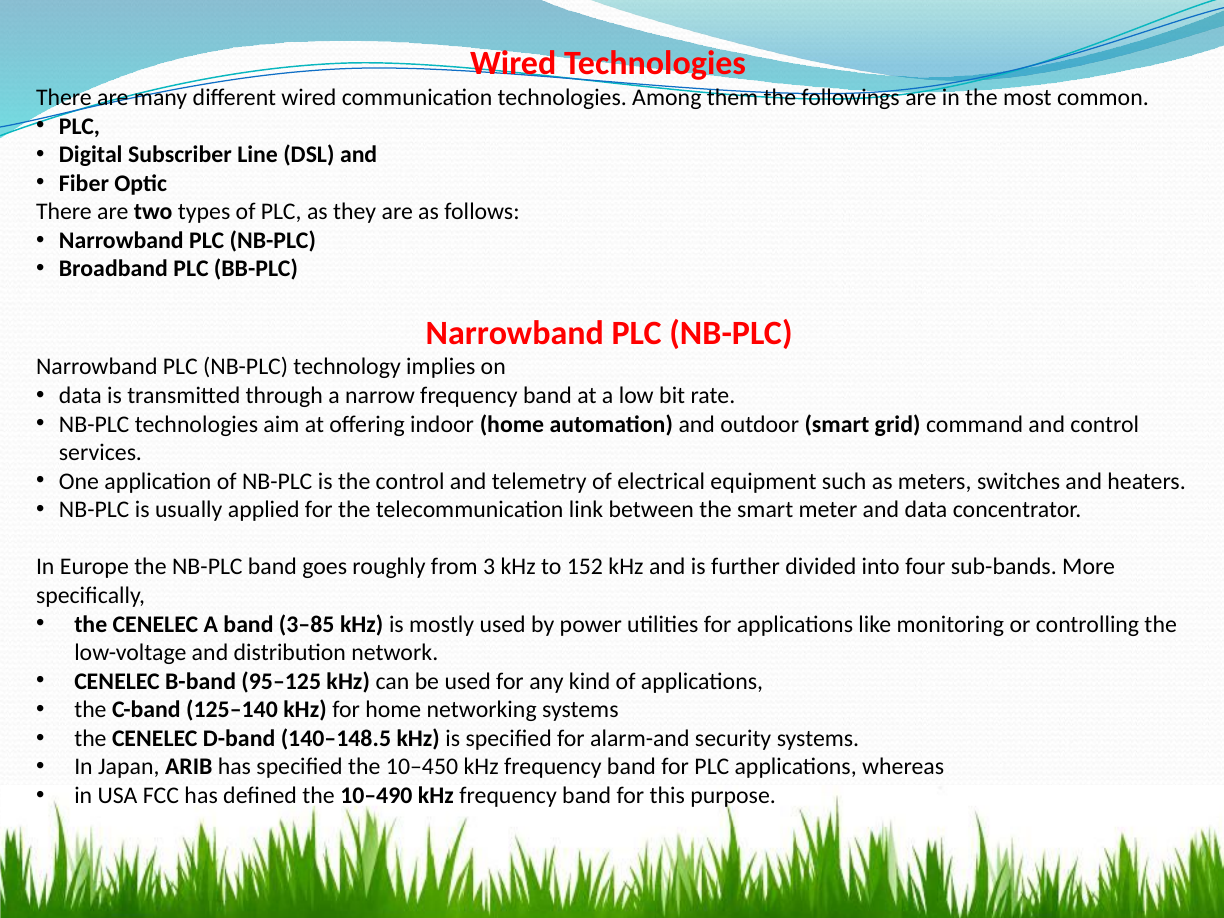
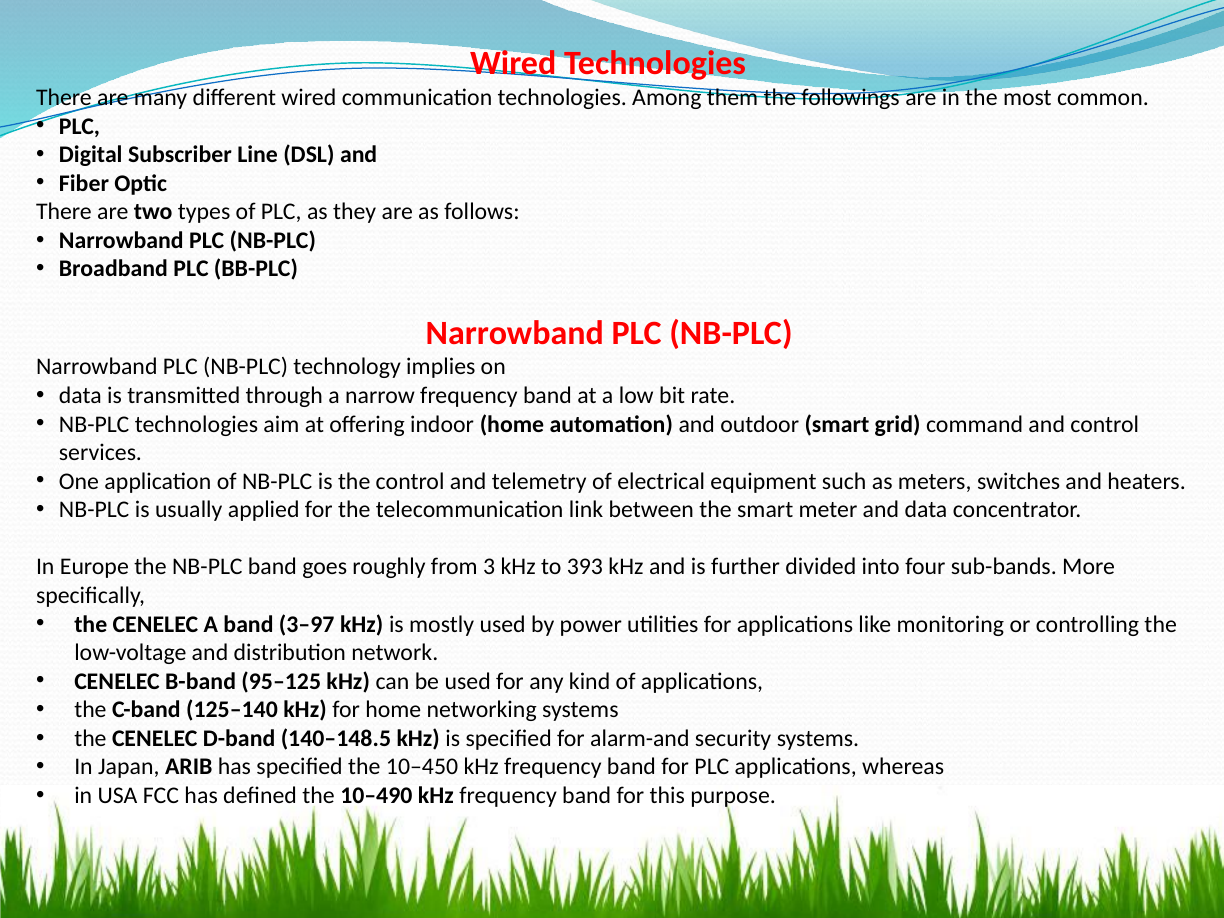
152: 152 -> 393
3–85: 3–85 -> 3–97
